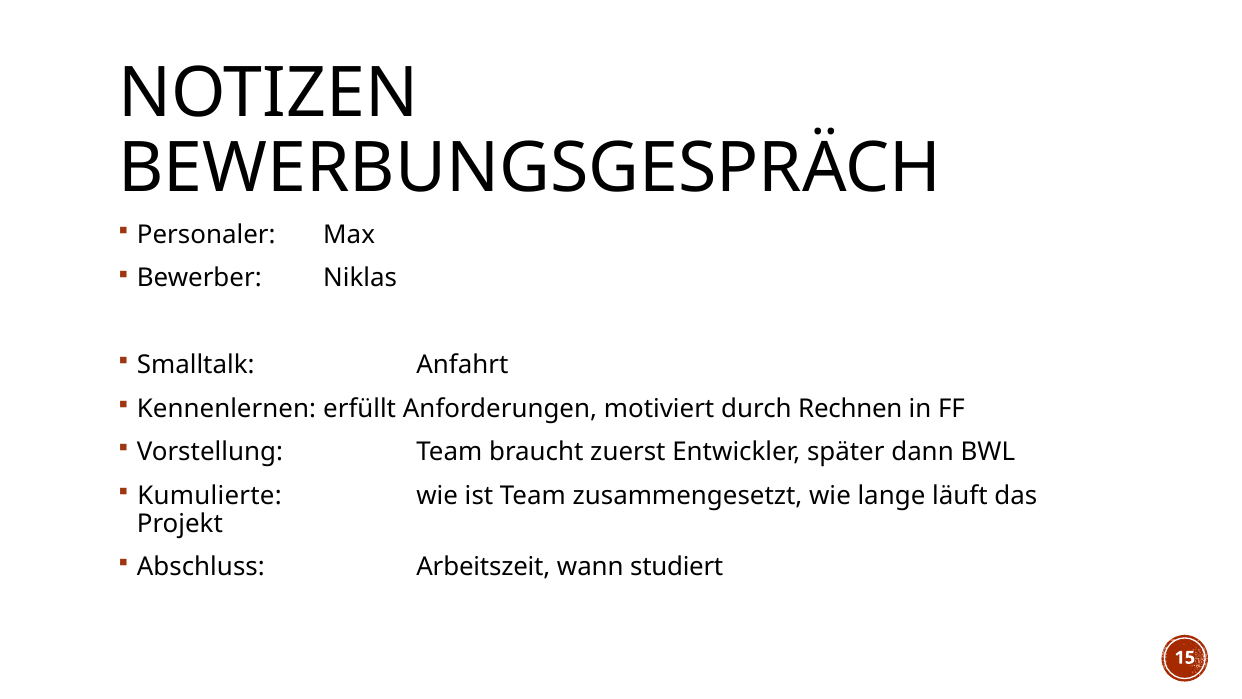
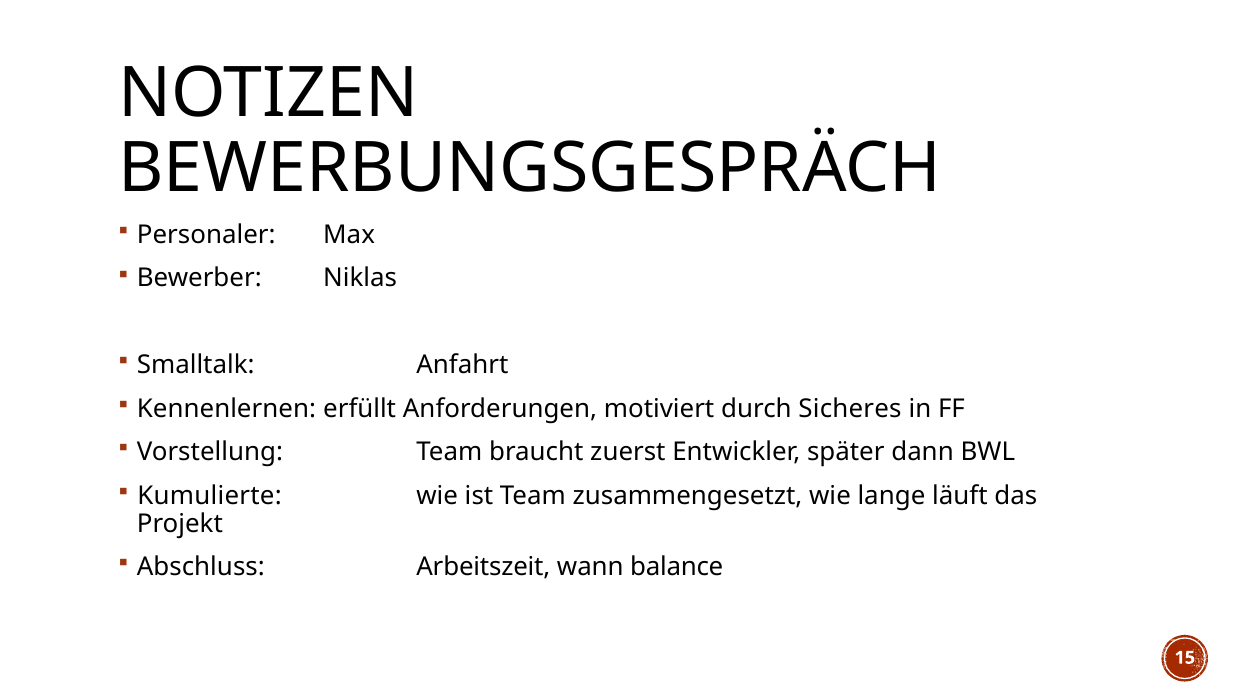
Rechnen: Rechnen -> Sicheres
studiert: studiert -> balance
